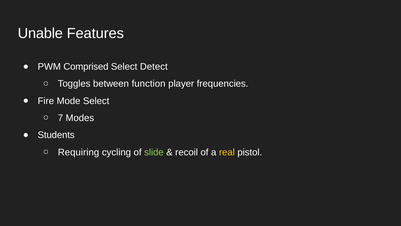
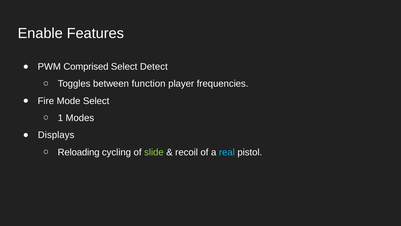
Unable: Unable -> Enable
7: 7 -> 1
Students: Students -> Displays
Requiring: Requiring -> Reloading
real colour: yellow -> light blue
